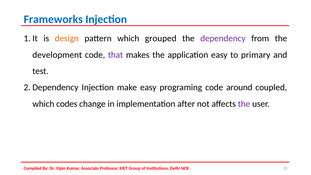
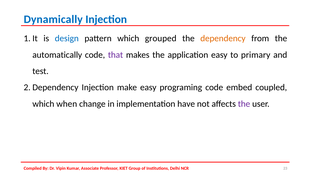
Frameworks: Frameworks -> Dynamically
design colour: orange -> blue
dependency colour: purple -> orange
development: development -> automatically
around: around -> embed
codes: codes -> when
after: after -> have
